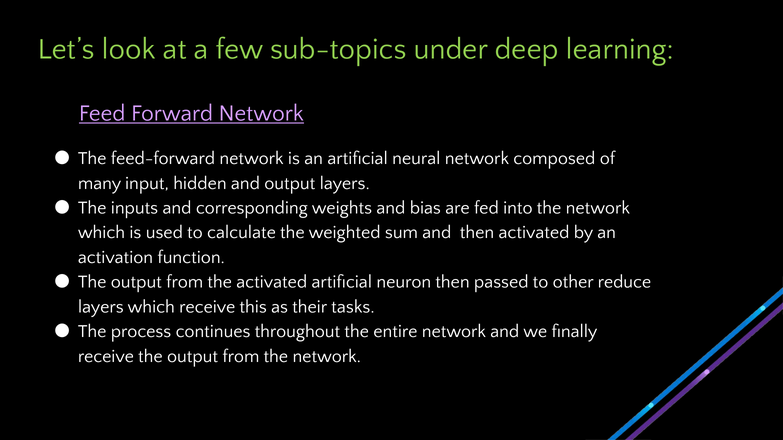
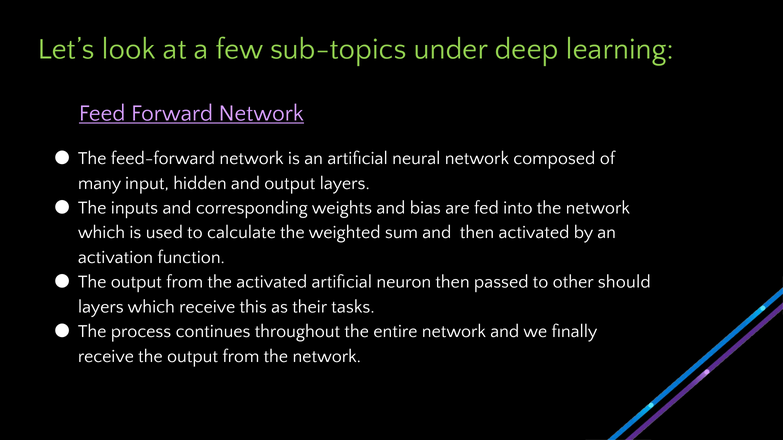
reduce: reduce -> should
